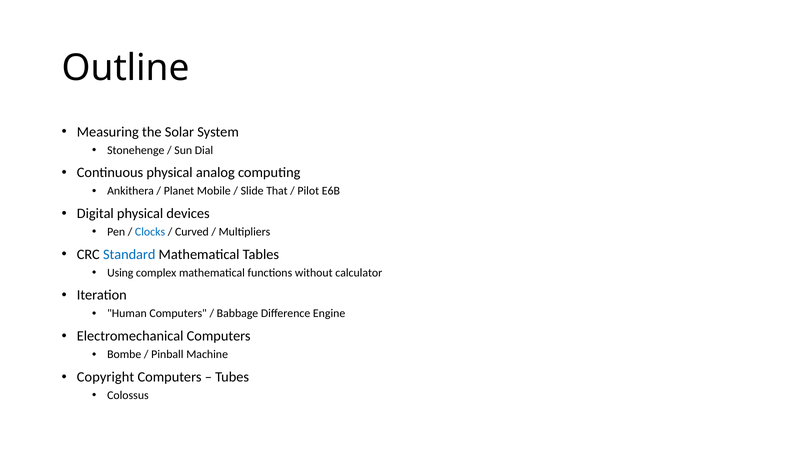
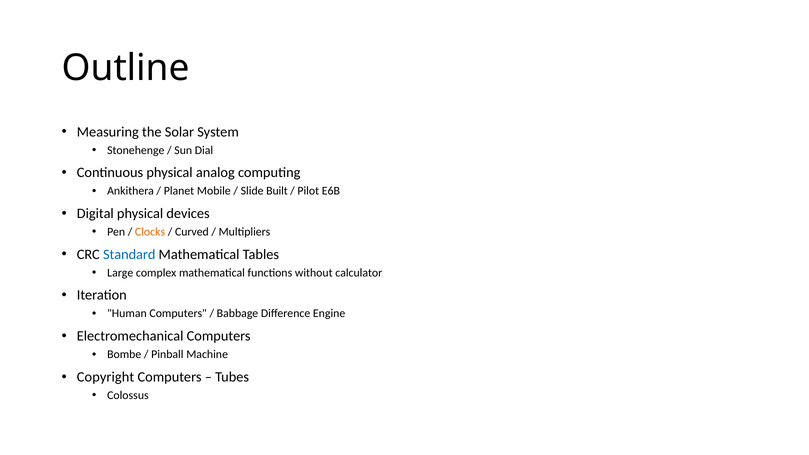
That: That -> Built
Clocks colour: blue -> orange
Using: Using -> Large
